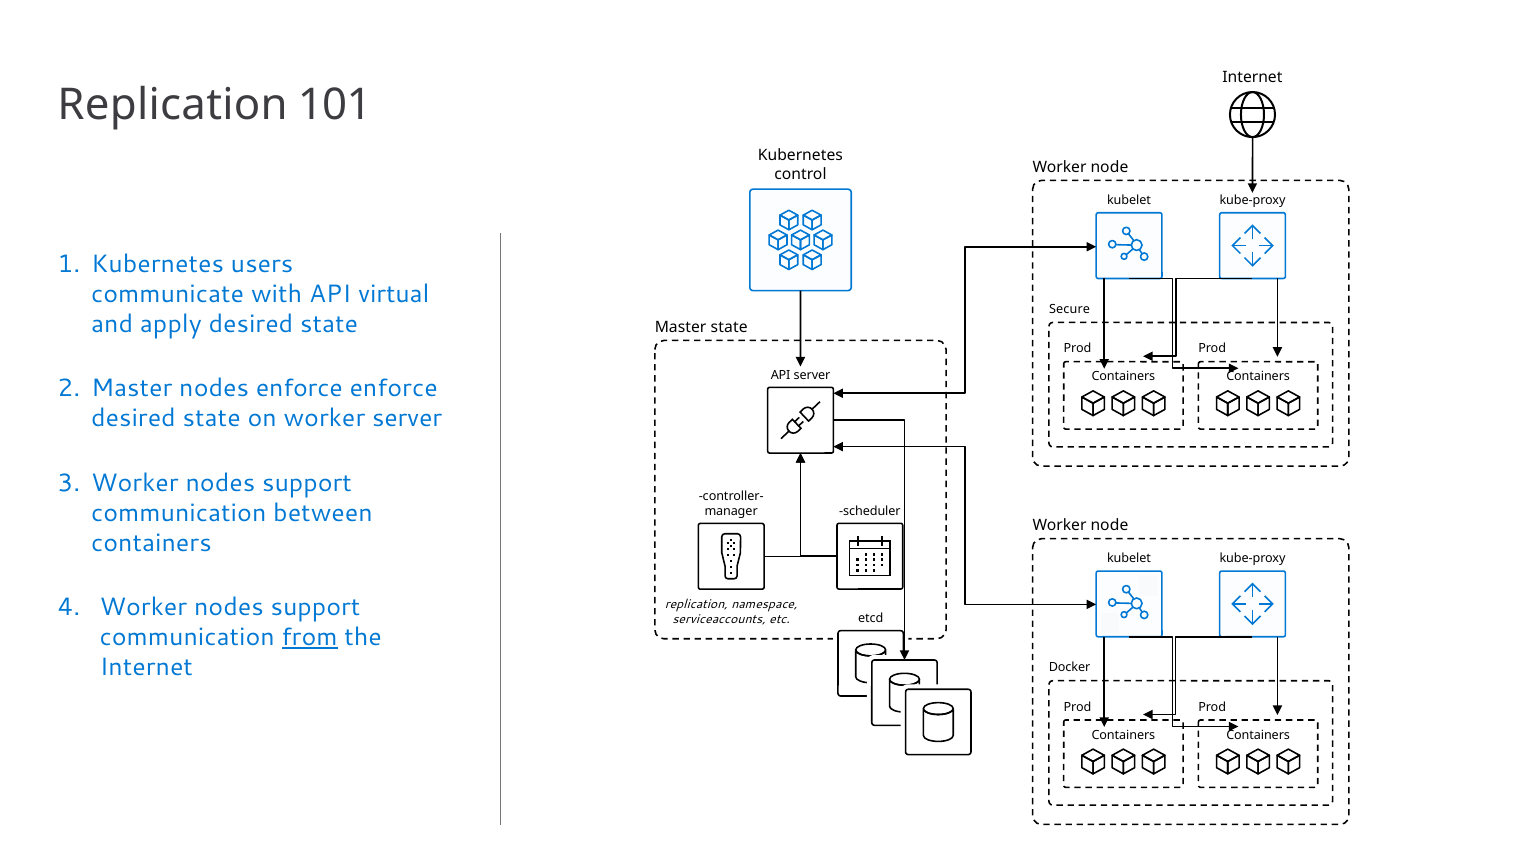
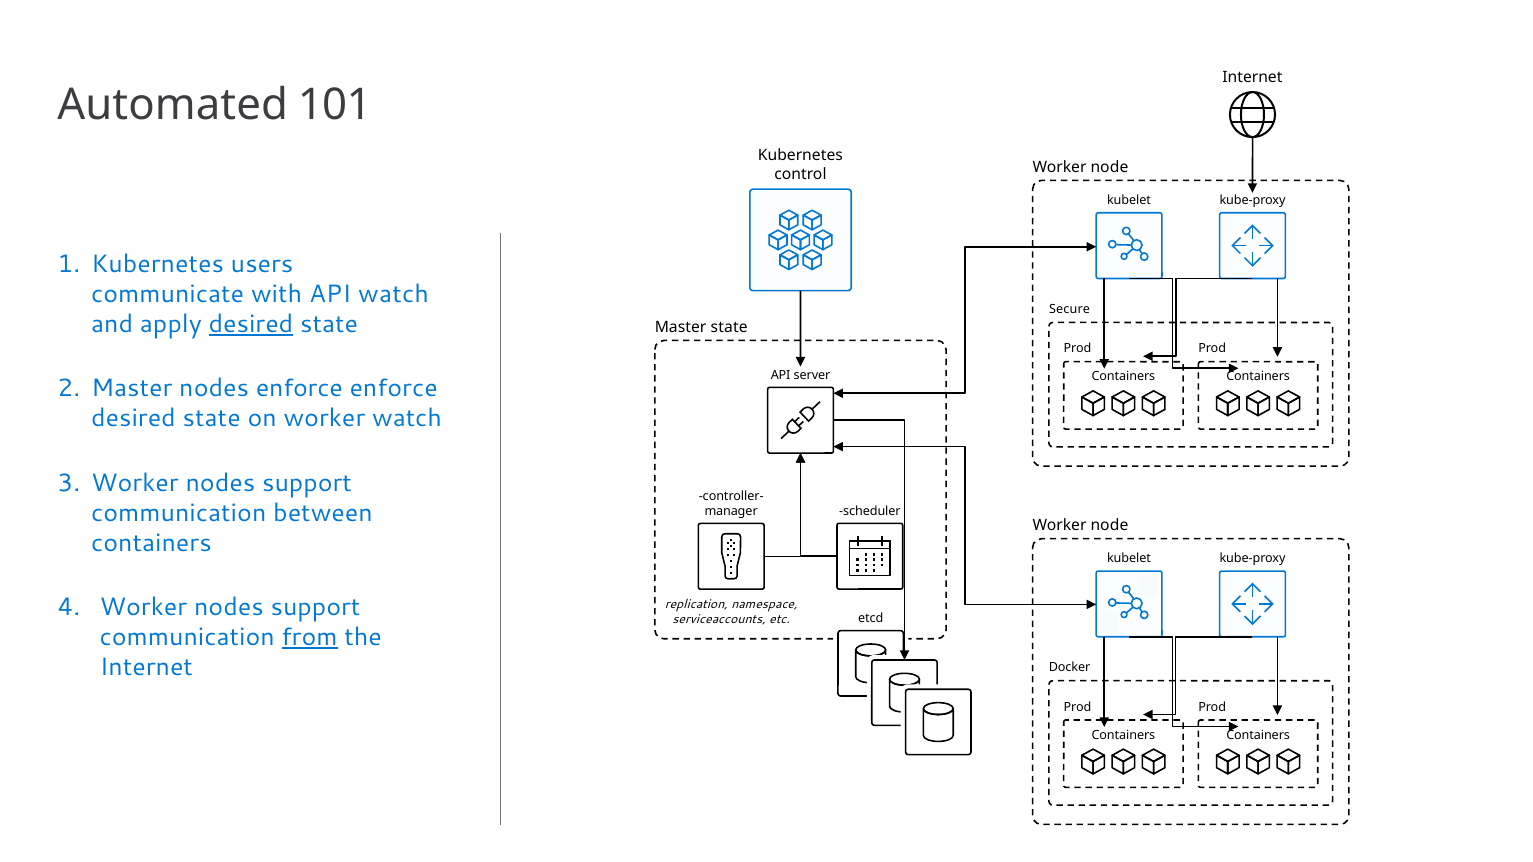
Replication at (173, 105): Replication -> Automated
API virtual: virtual -> watch
desired at (251, 324) underline: none -> present
worker server: server -> watch
